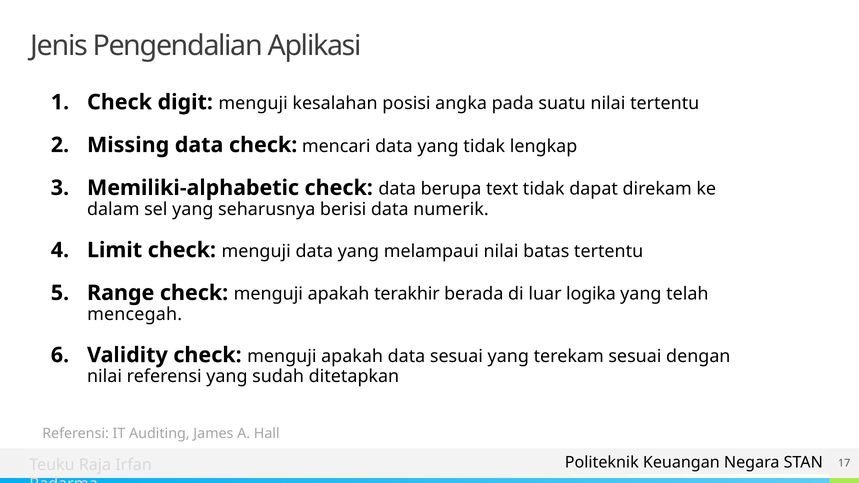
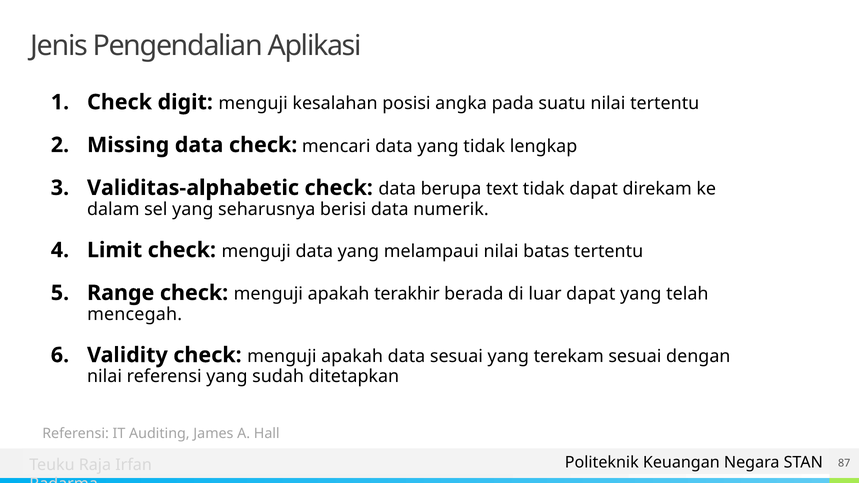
Memiliki-alphabetic: Memiliki-alphabetic -> Validitas-alphabetic
luar logika: logika -> dapat
17: 17 -> 87
